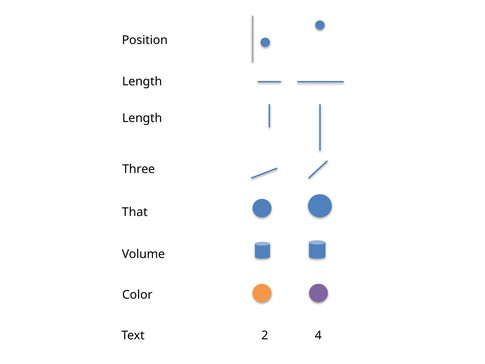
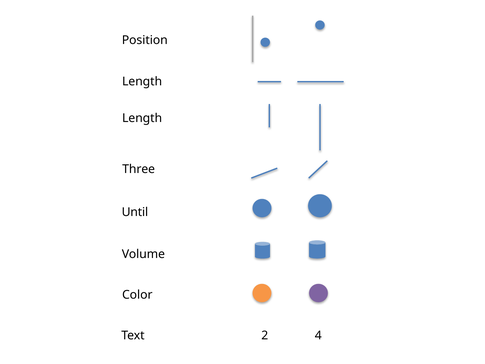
That: That -> Until
